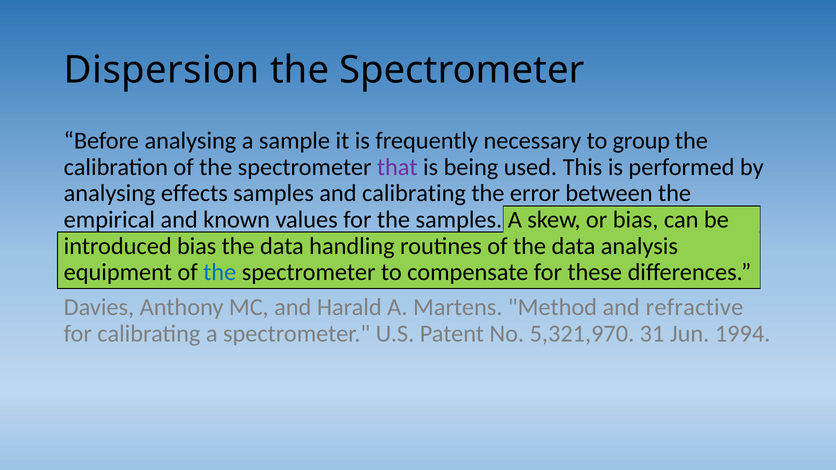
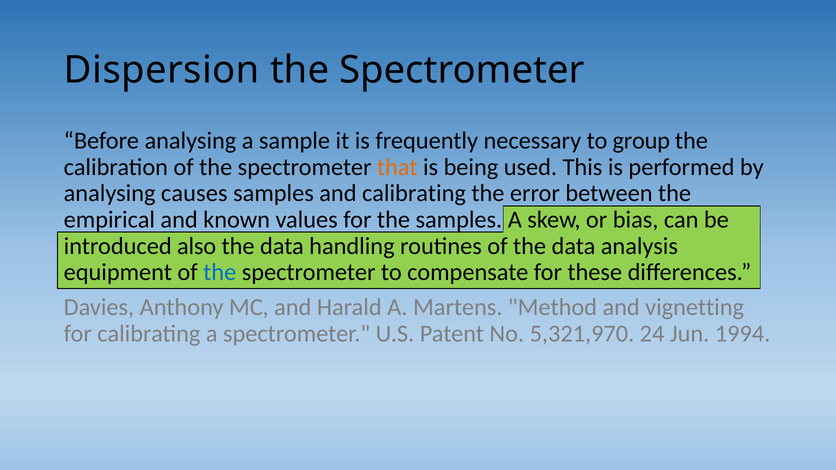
that colour: purple -> orange
effects: effects -> causes
introduced bias: bias -> also
refractive: refractive -> vignetting
31: 31 -> 24
